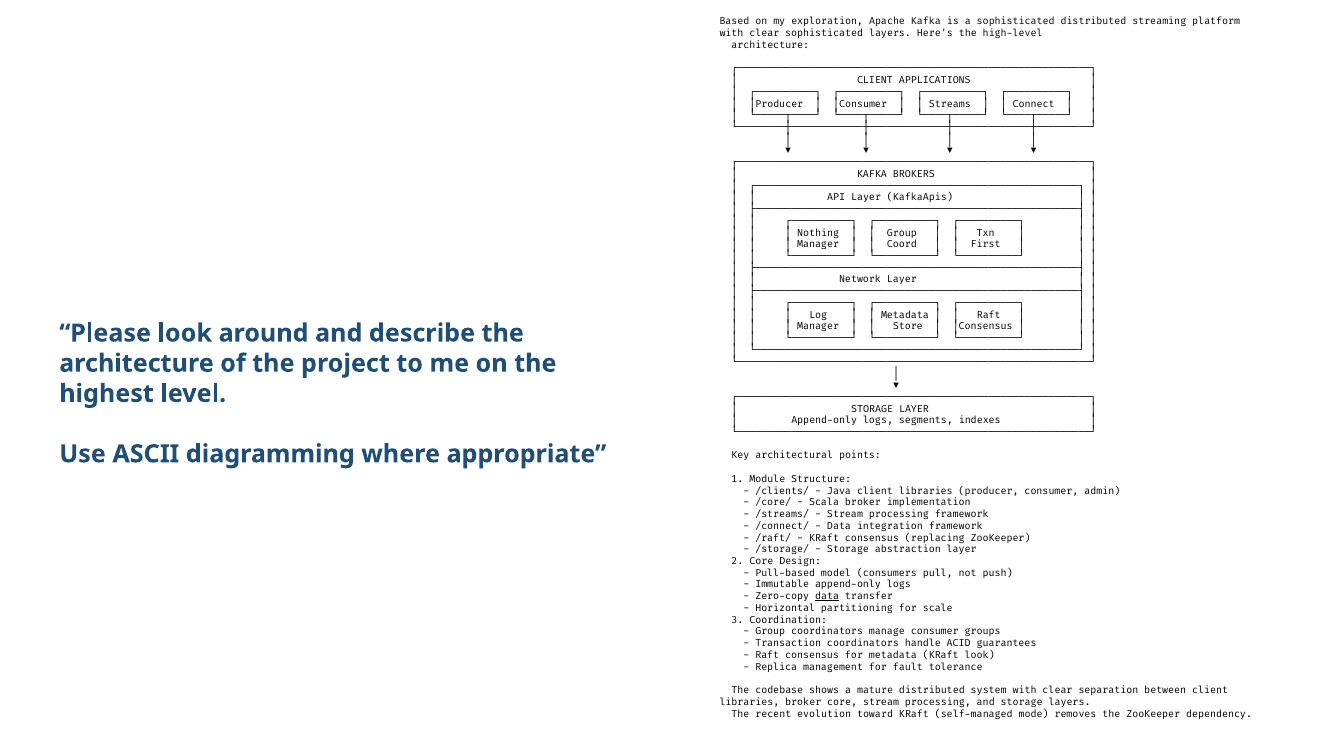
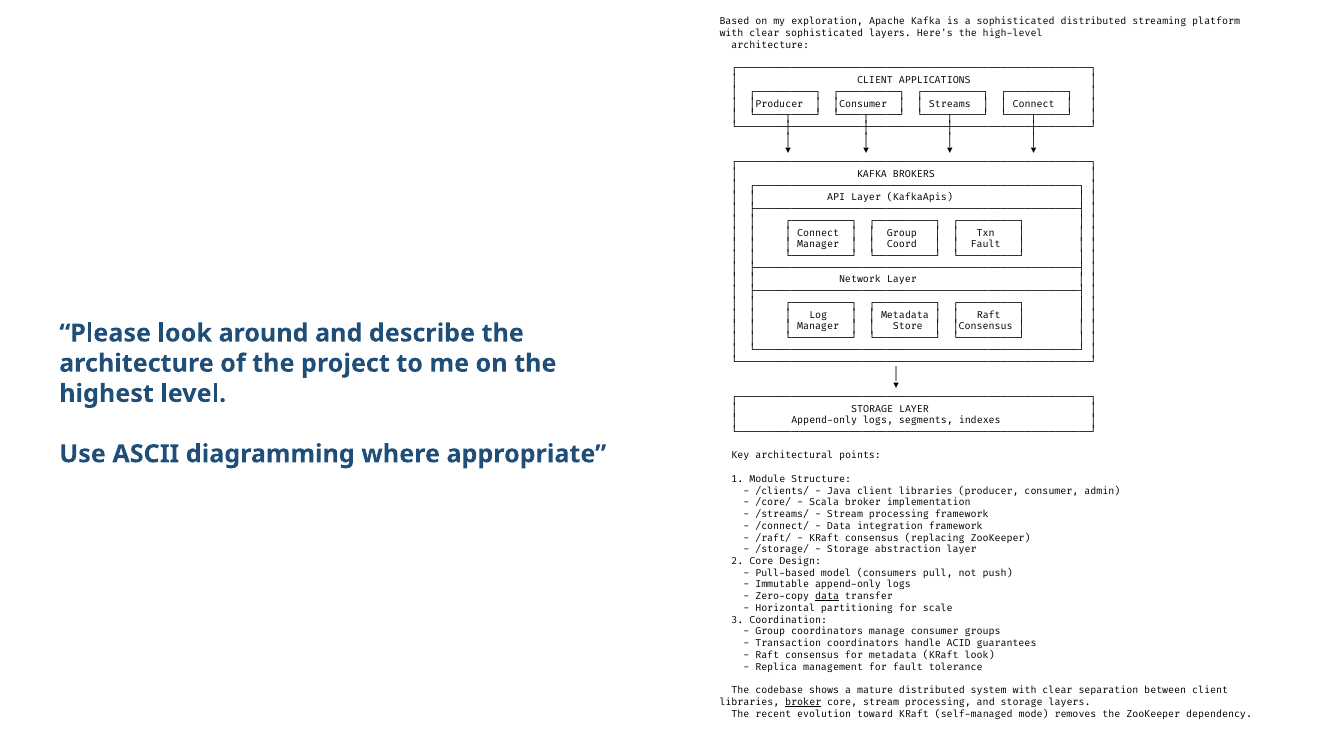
Nothing at (818, 233): Nothing -> Connect
First at (986, 245): First -> Fault
broker at (803, 702) underline: none -> present
